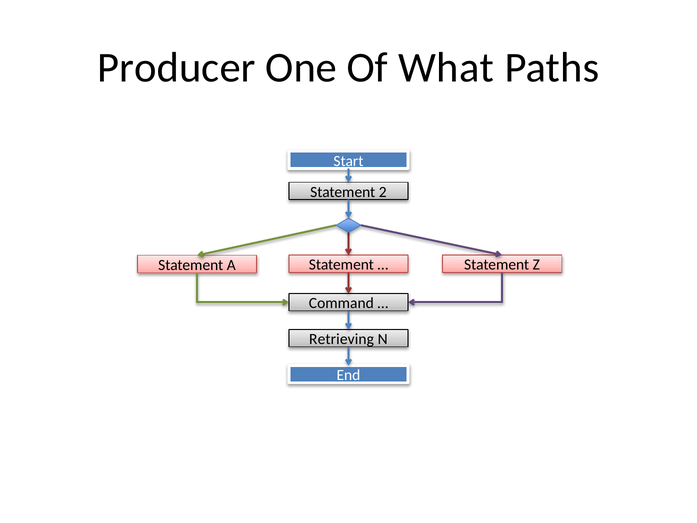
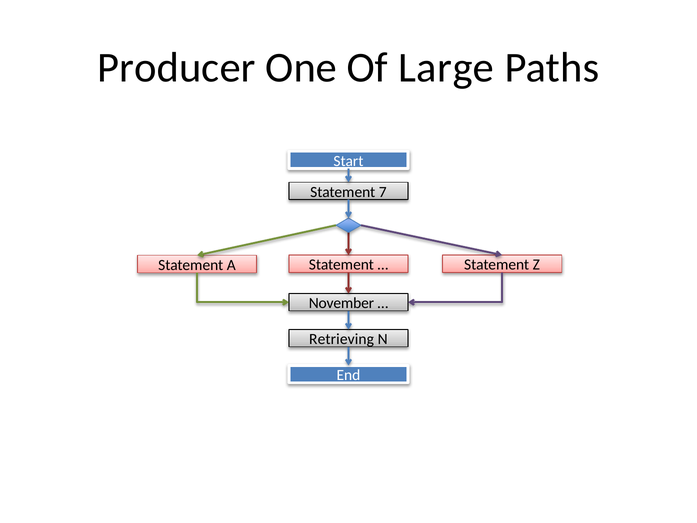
What: What -> Large
2: 2 -> 7
Command: Command -> November
